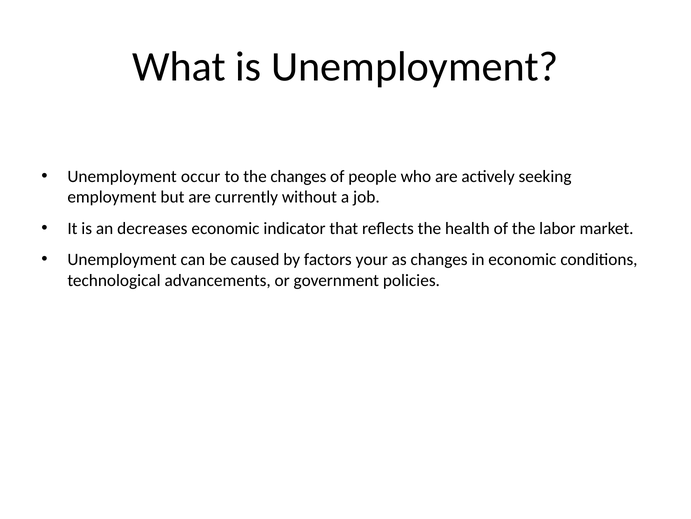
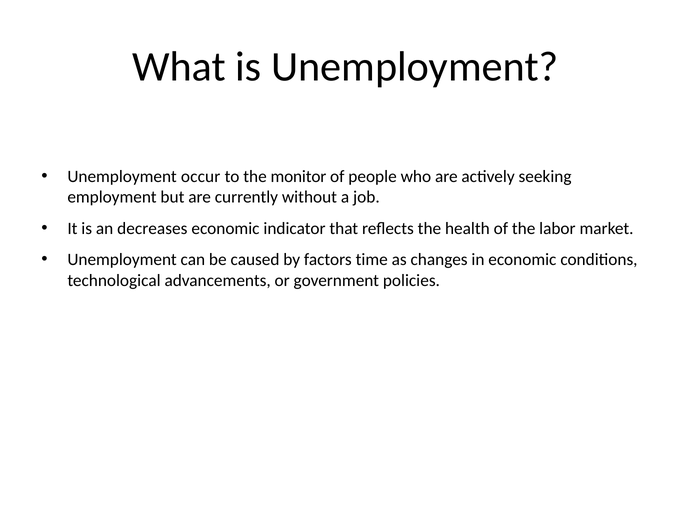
the changes: changes -> monitor
your: your -> time
